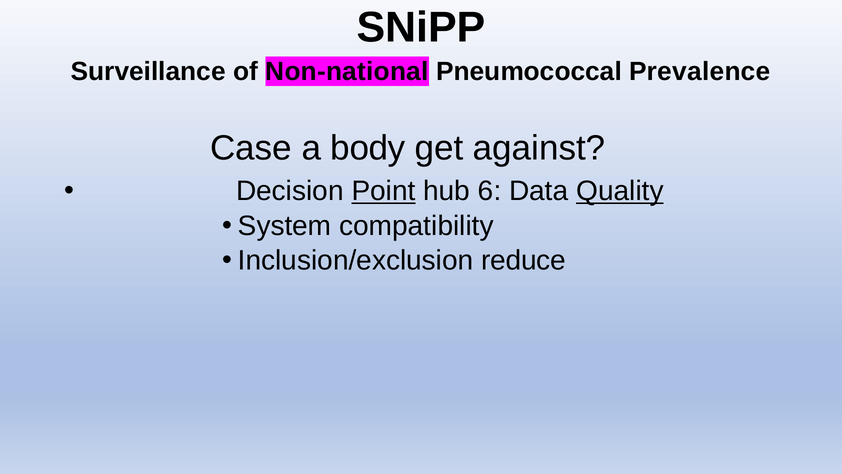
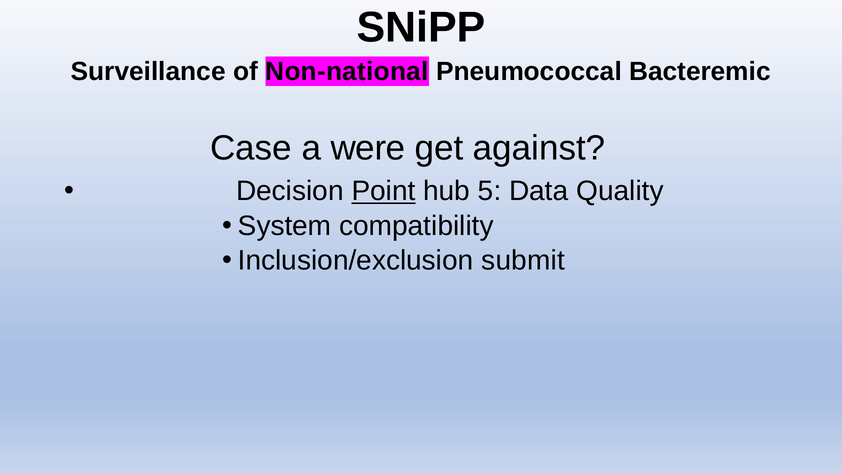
Prevalence: Prevalence -> Bacteremic
body: body -> were
6: 6 -> 5
Quality underline: present -> none
reduce: reduce -> submit
